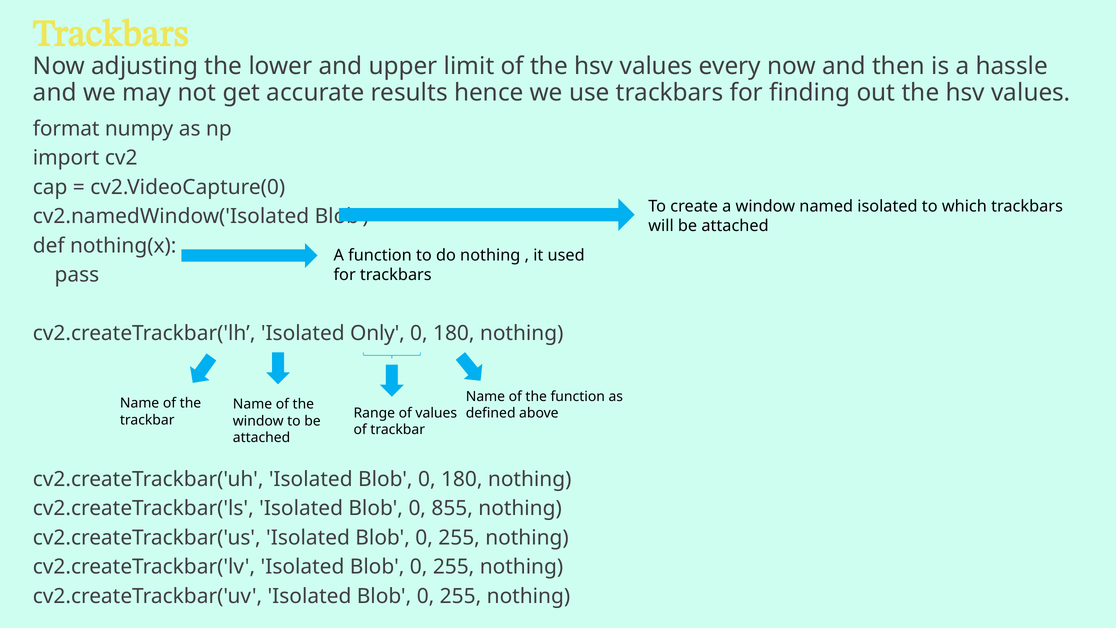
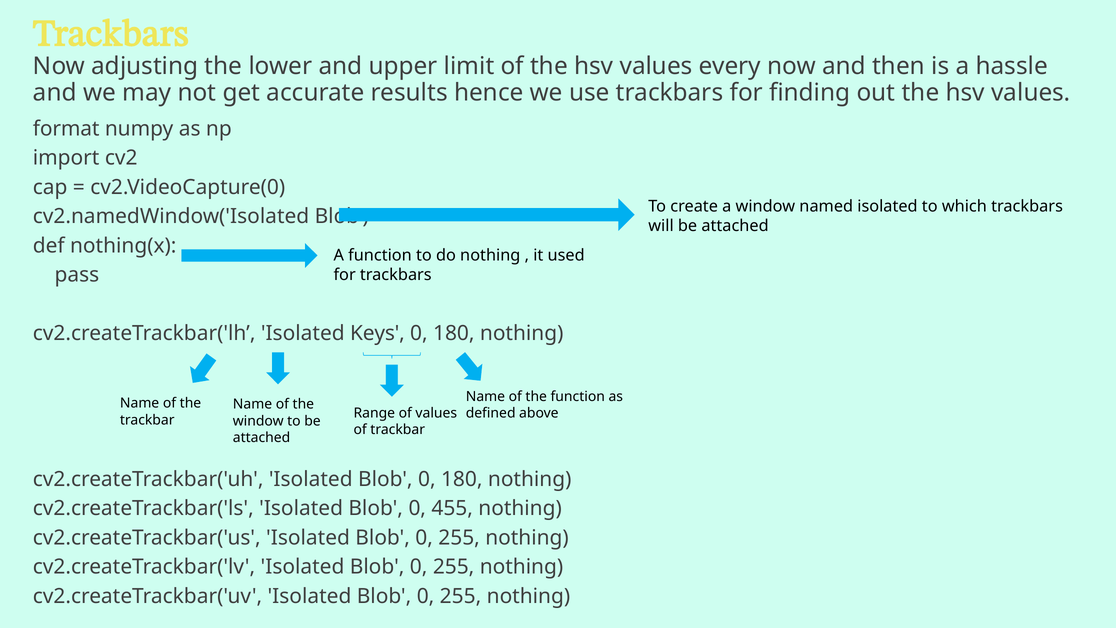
Only: Only -> Keys
855: 855 -> 455
